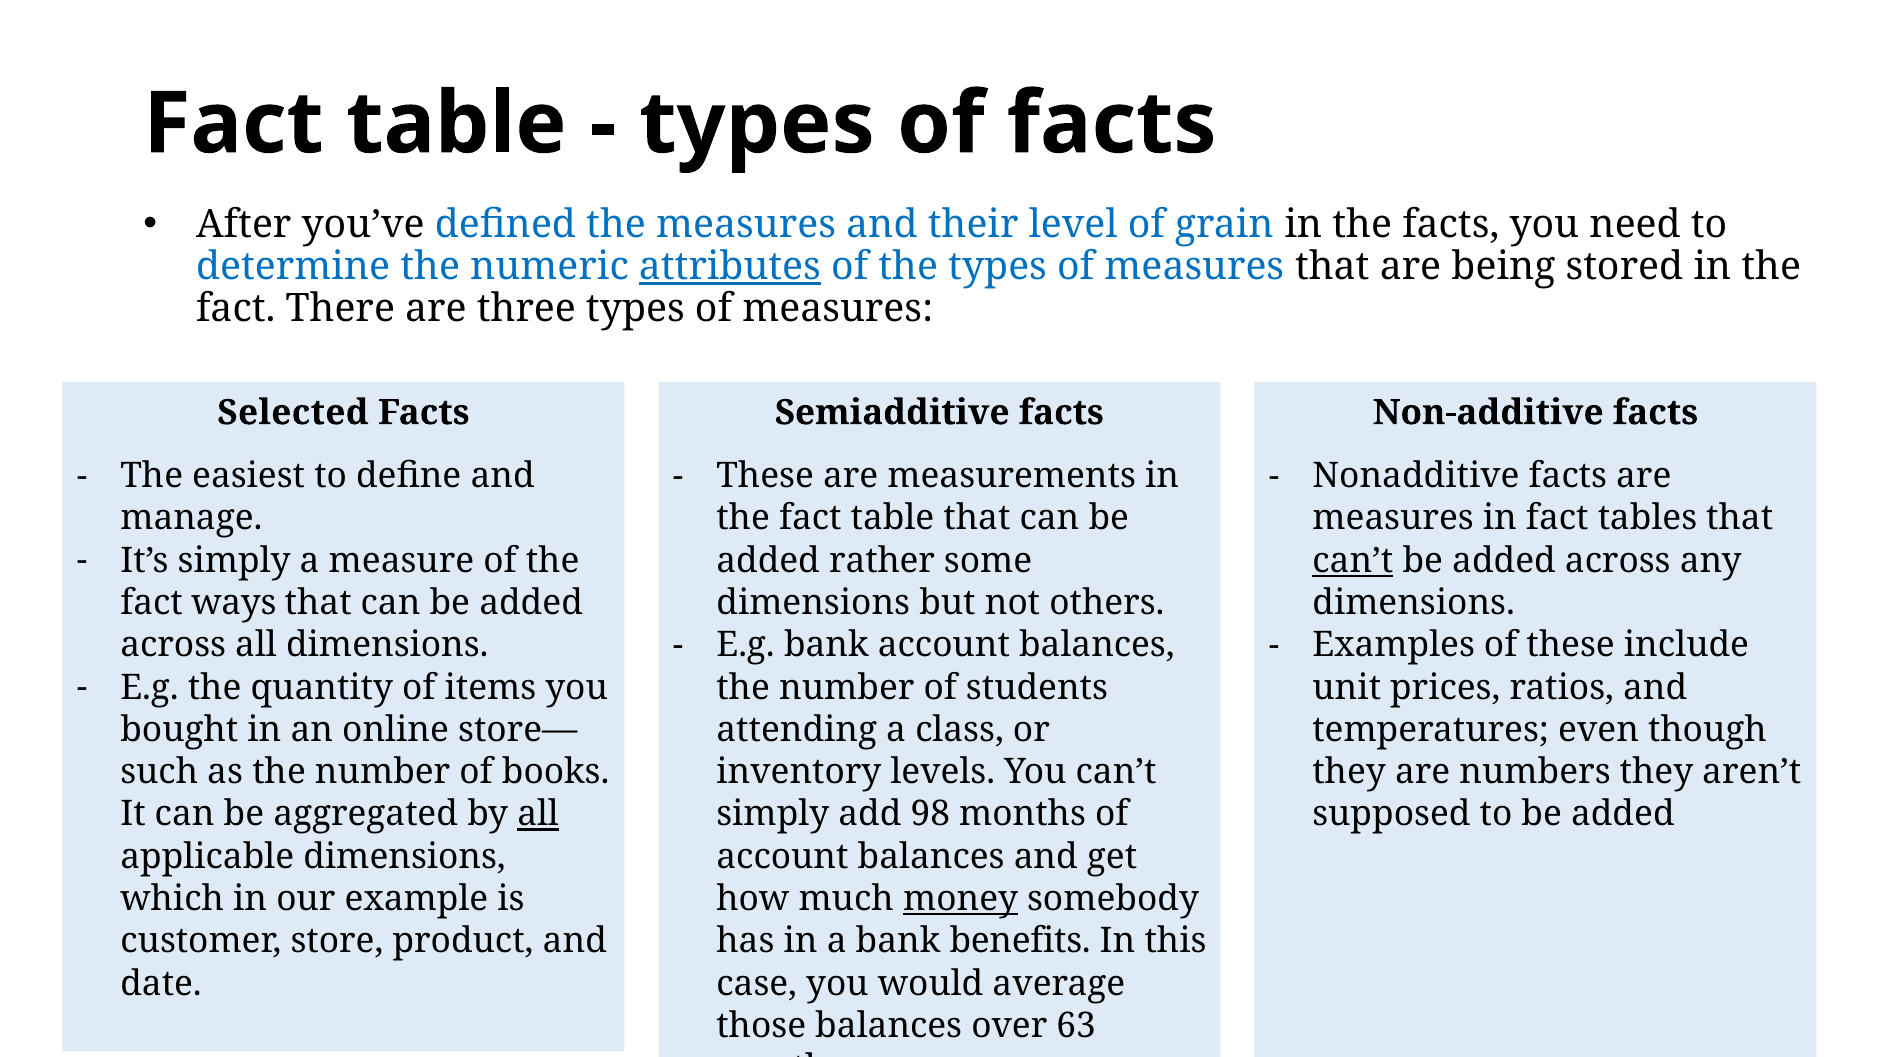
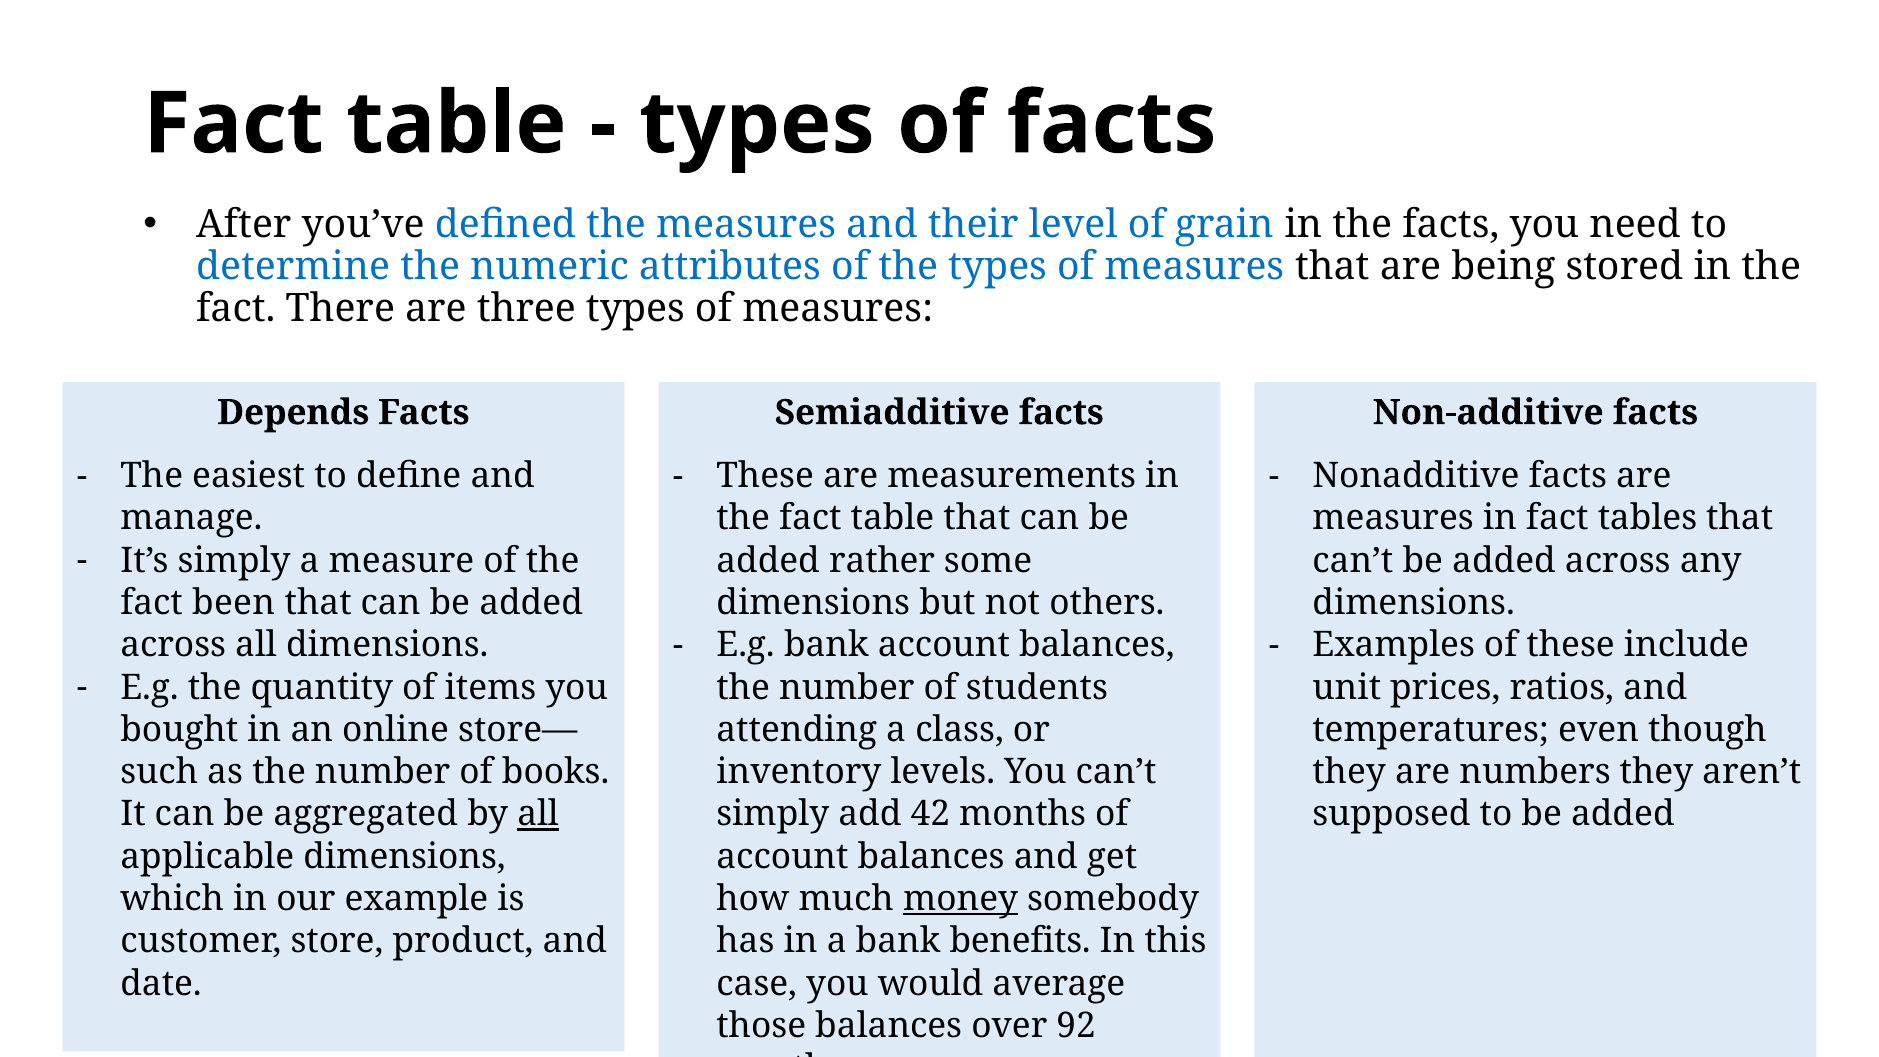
attributes underline: present -> none
Selected: Selected -> Depends
can’t at (1353, 561) underline: present -> none
ways: ways -> been
98: 98 -> 42
63: 63 -> 92
